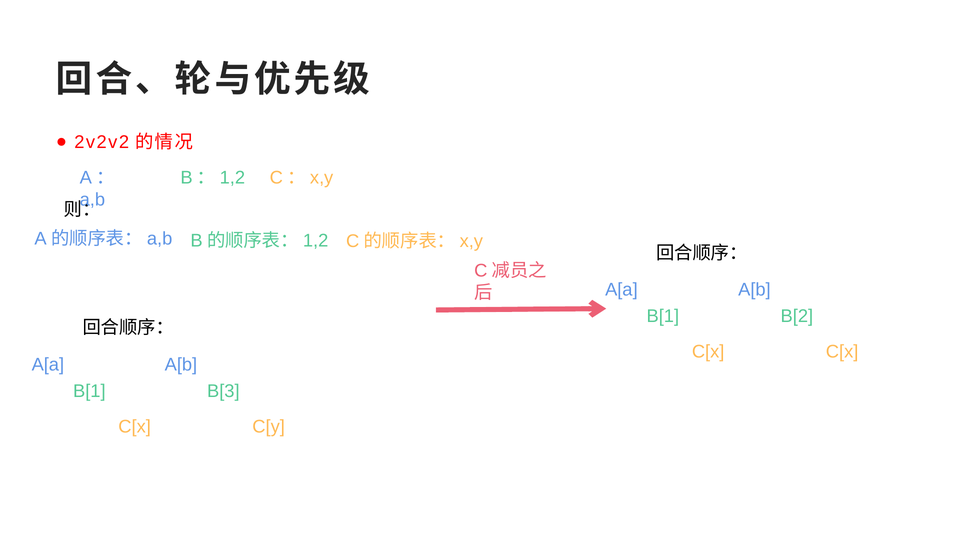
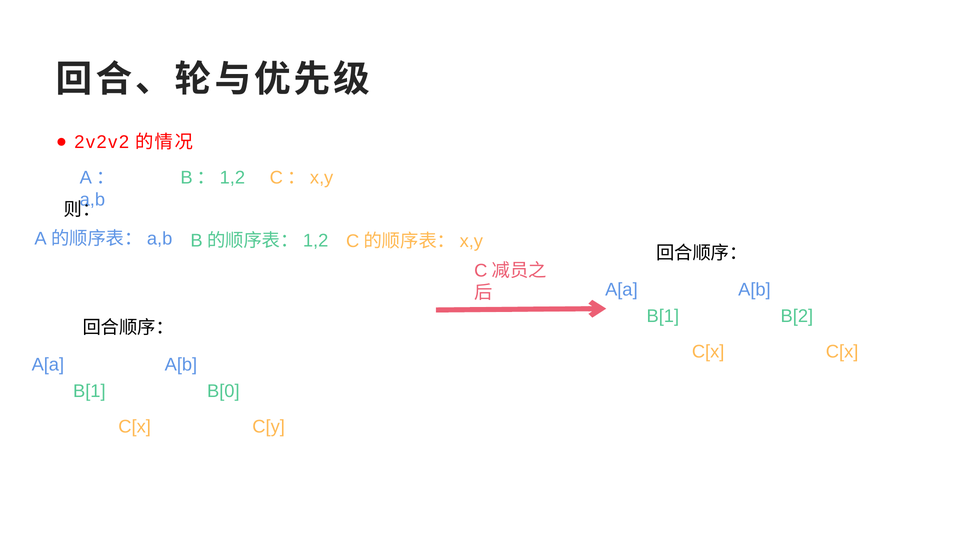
B[3: B[3 -> B[0
